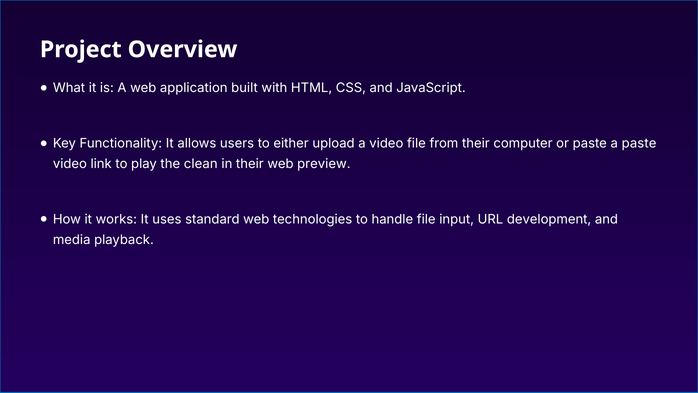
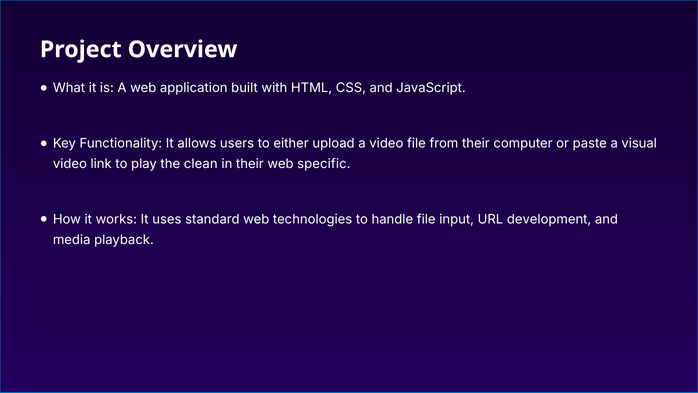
a paste: paste -> visual
preview: preview -> specific
